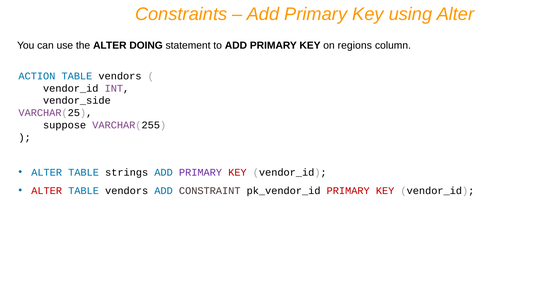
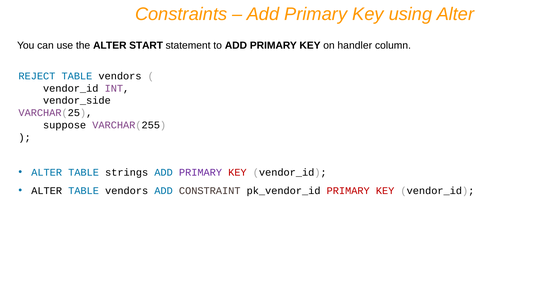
DOING: DOING -> START
regions: regions -> handler
ACTION: ACTION -> REJECT
ALTER at (47, 191) colour: red -> black
